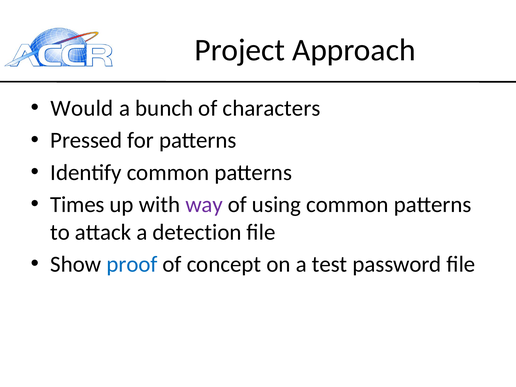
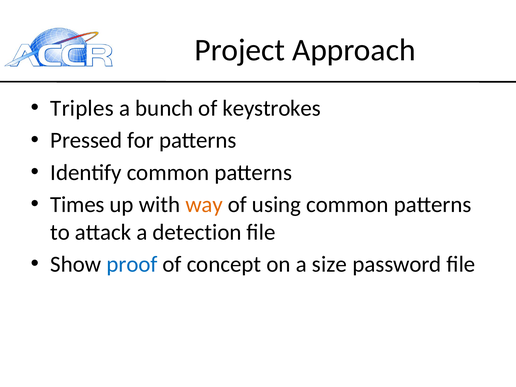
Would: Would -> Triples
characters: characters -> keystrokes
way colour: purple -> orange
test: test -> size
